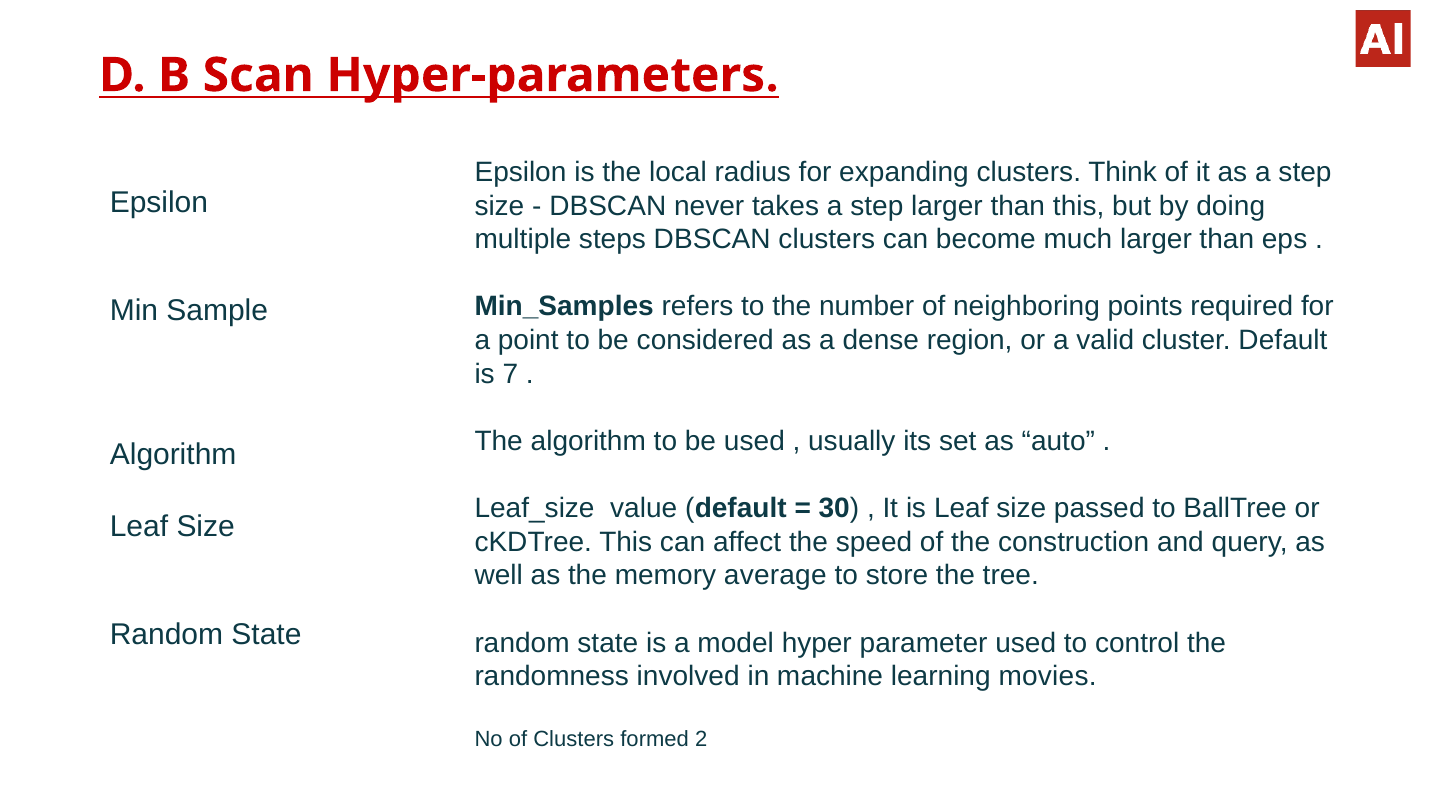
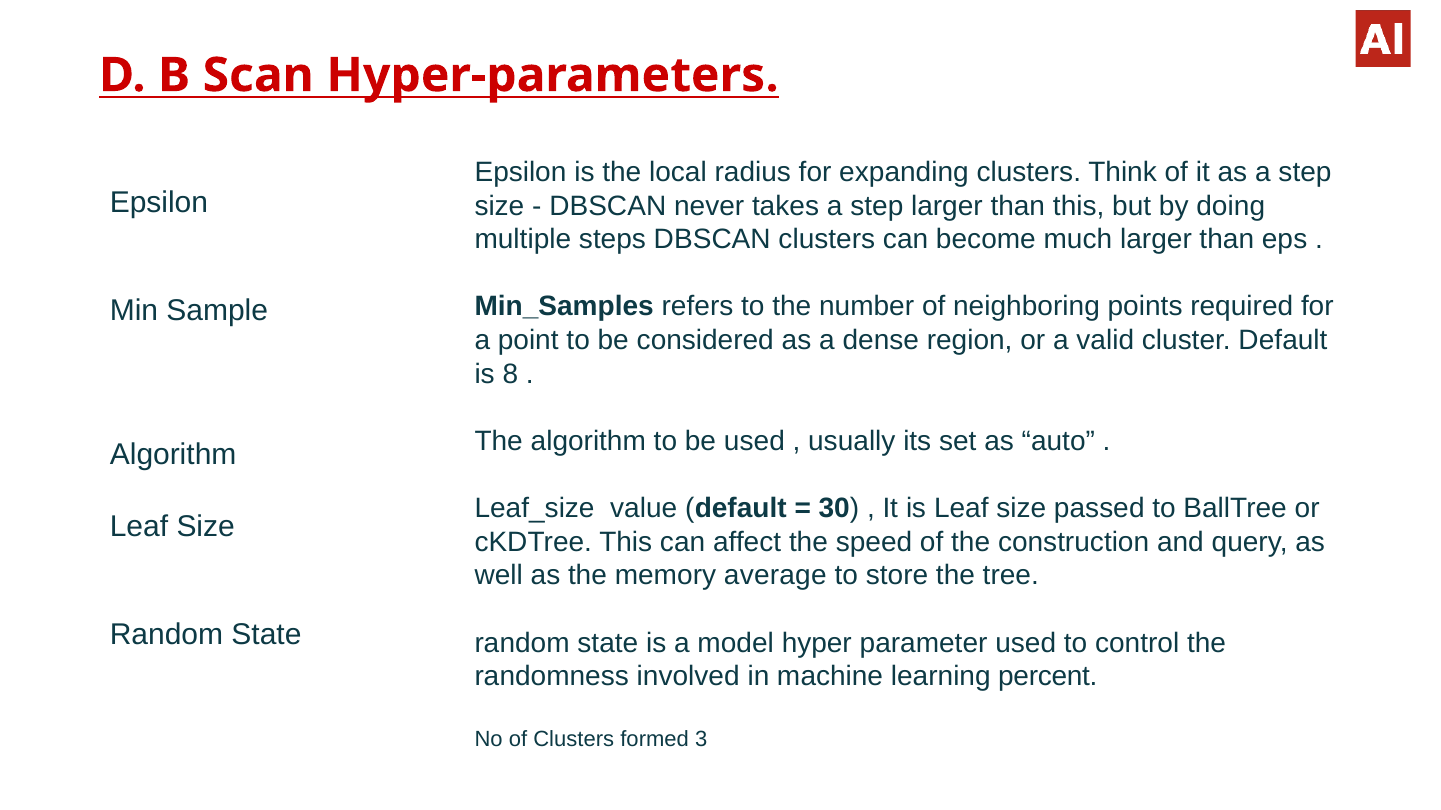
7: 7 -> 8
movies: movies -> percent
2: 2 -> 3
